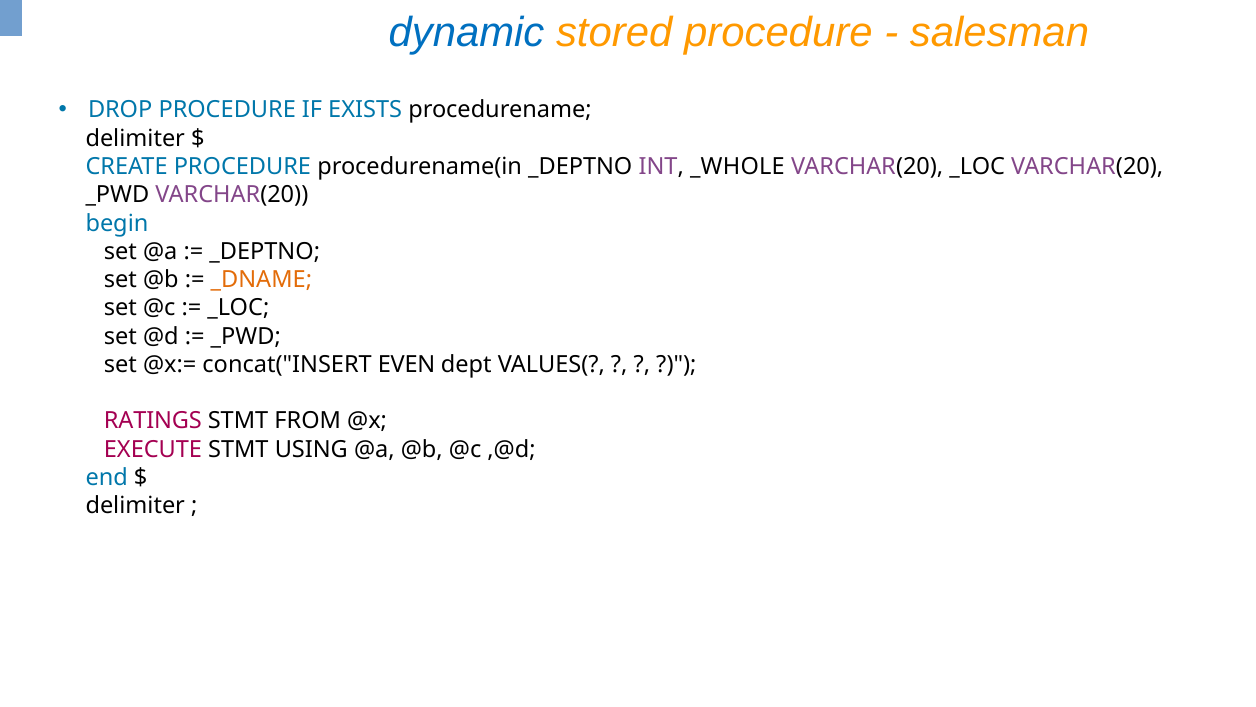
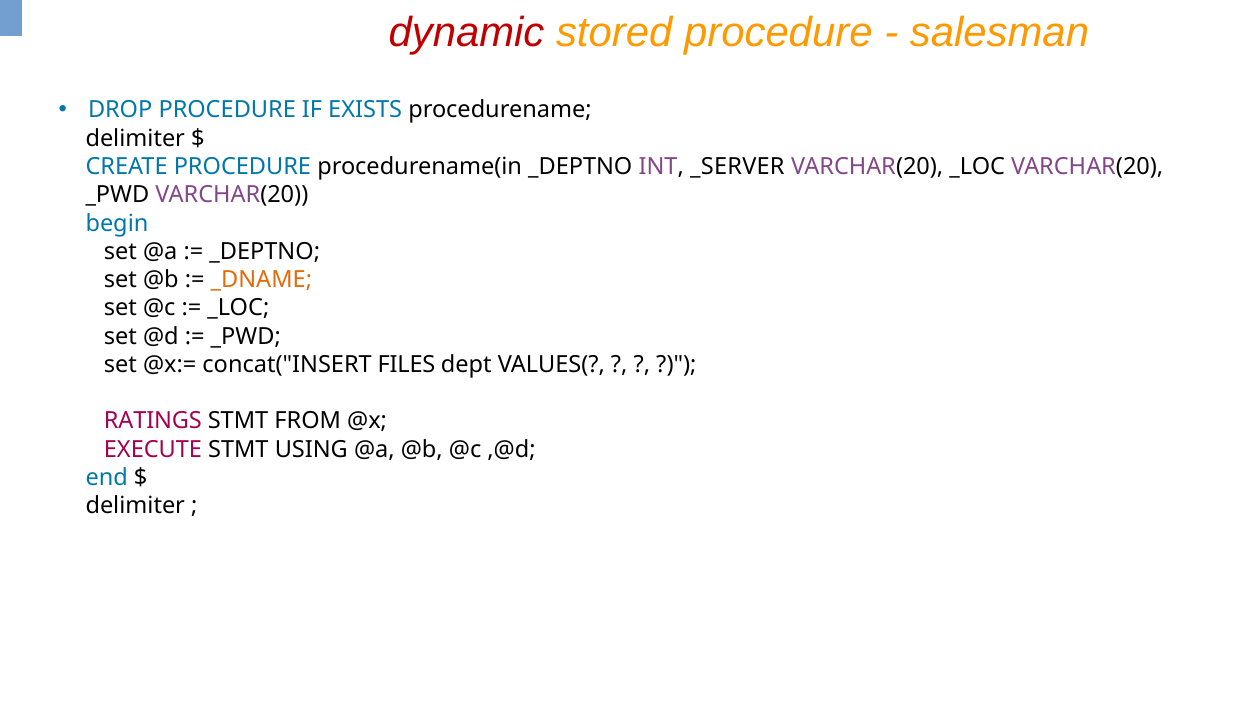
dynamic colour: blue -> red
_WHOLE: _WHOLE -> _SERVER
EVEN: EVEN -> FILES
